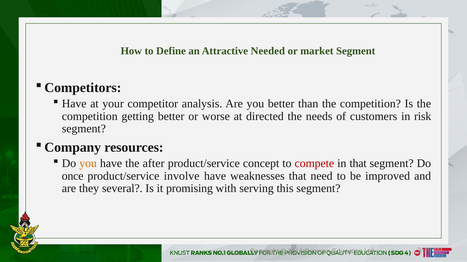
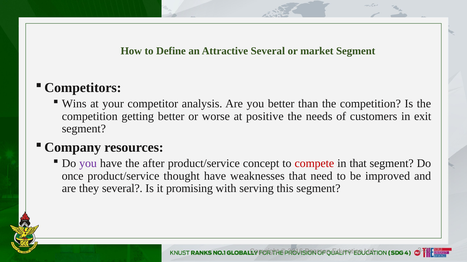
Attractive Needed: Needed -> Several
Have at (74, 104): Have -> Wins
directed: directed -> positive
risk: risk -> exit
you at (88, 164) colour: orange -> purple
involve: involve -> thought
